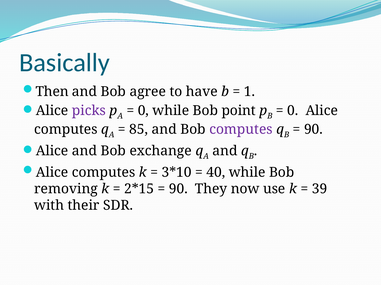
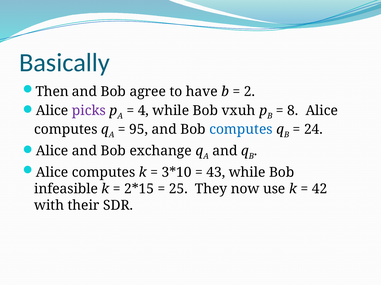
1: 1 -> 2
0 at (143, 111): 0 -> 4
point: point -> vxuh
0 at (293, 111): 0 -> 8
85: 85 -> 95
computes at (241, 130) colour: purple -> blue
90 at (313, 130): 90 -> 24
40: 40 -> 43
removing: removing -> infeasible
90 at (178, 189): 90 -> 25
39: 39 -> 42
